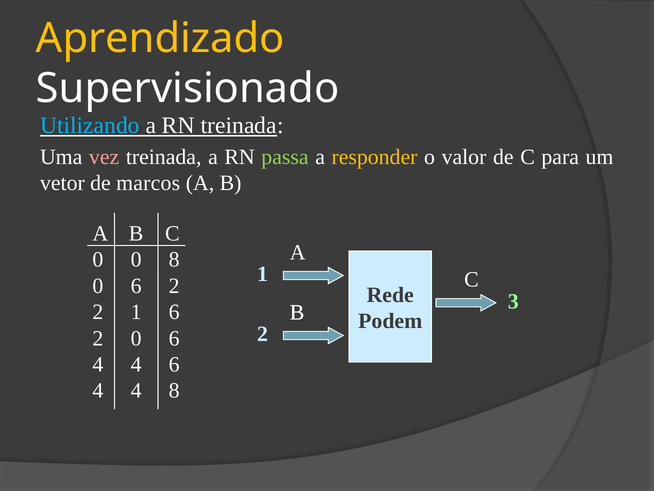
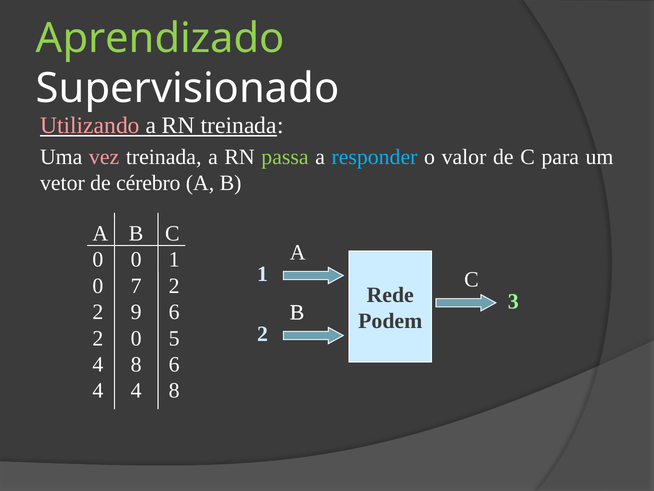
Aprendizado colour: yellow -> light green
Utilizando colour: light blue -> pink
responder colour: yellow -> light blue
marcos: marcos -> cérebro
0 8: 8 -> 1
6 at (136, 286): 6 -> 7
2 1: 1 -> 9
2 0 6: 6 -> 5
4 at (136, 364): 4 -> 8
